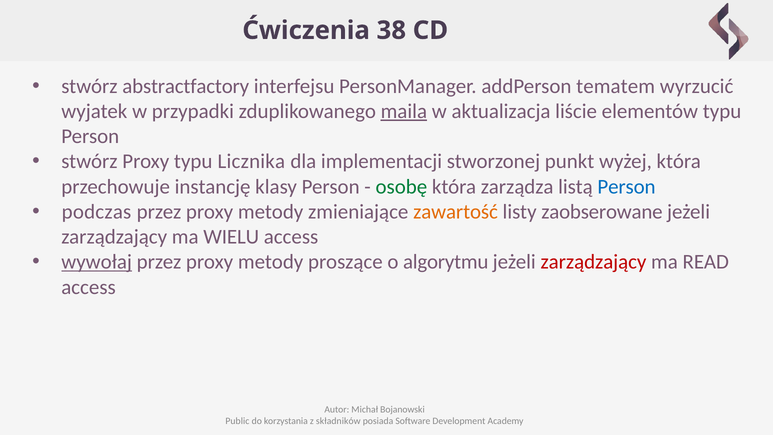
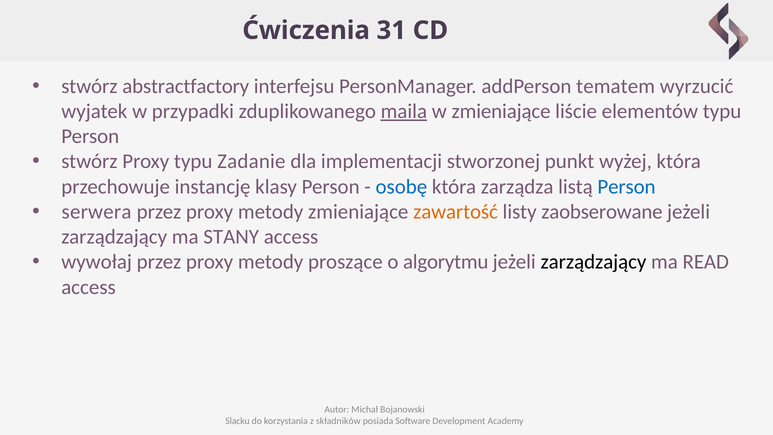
38: 38 -> 31
w aktualizacja: aktualizacja -> zmieniające
Licznika: Licznika -> Zadanie
osobę colour: green -> blue
podczas: podczas -> serwera
WIELU: WIELU -> STANY
wywołaj underline: present -> none
zarządzający at (593, 262) colour: red -> black
Public: Public -> Slacku
